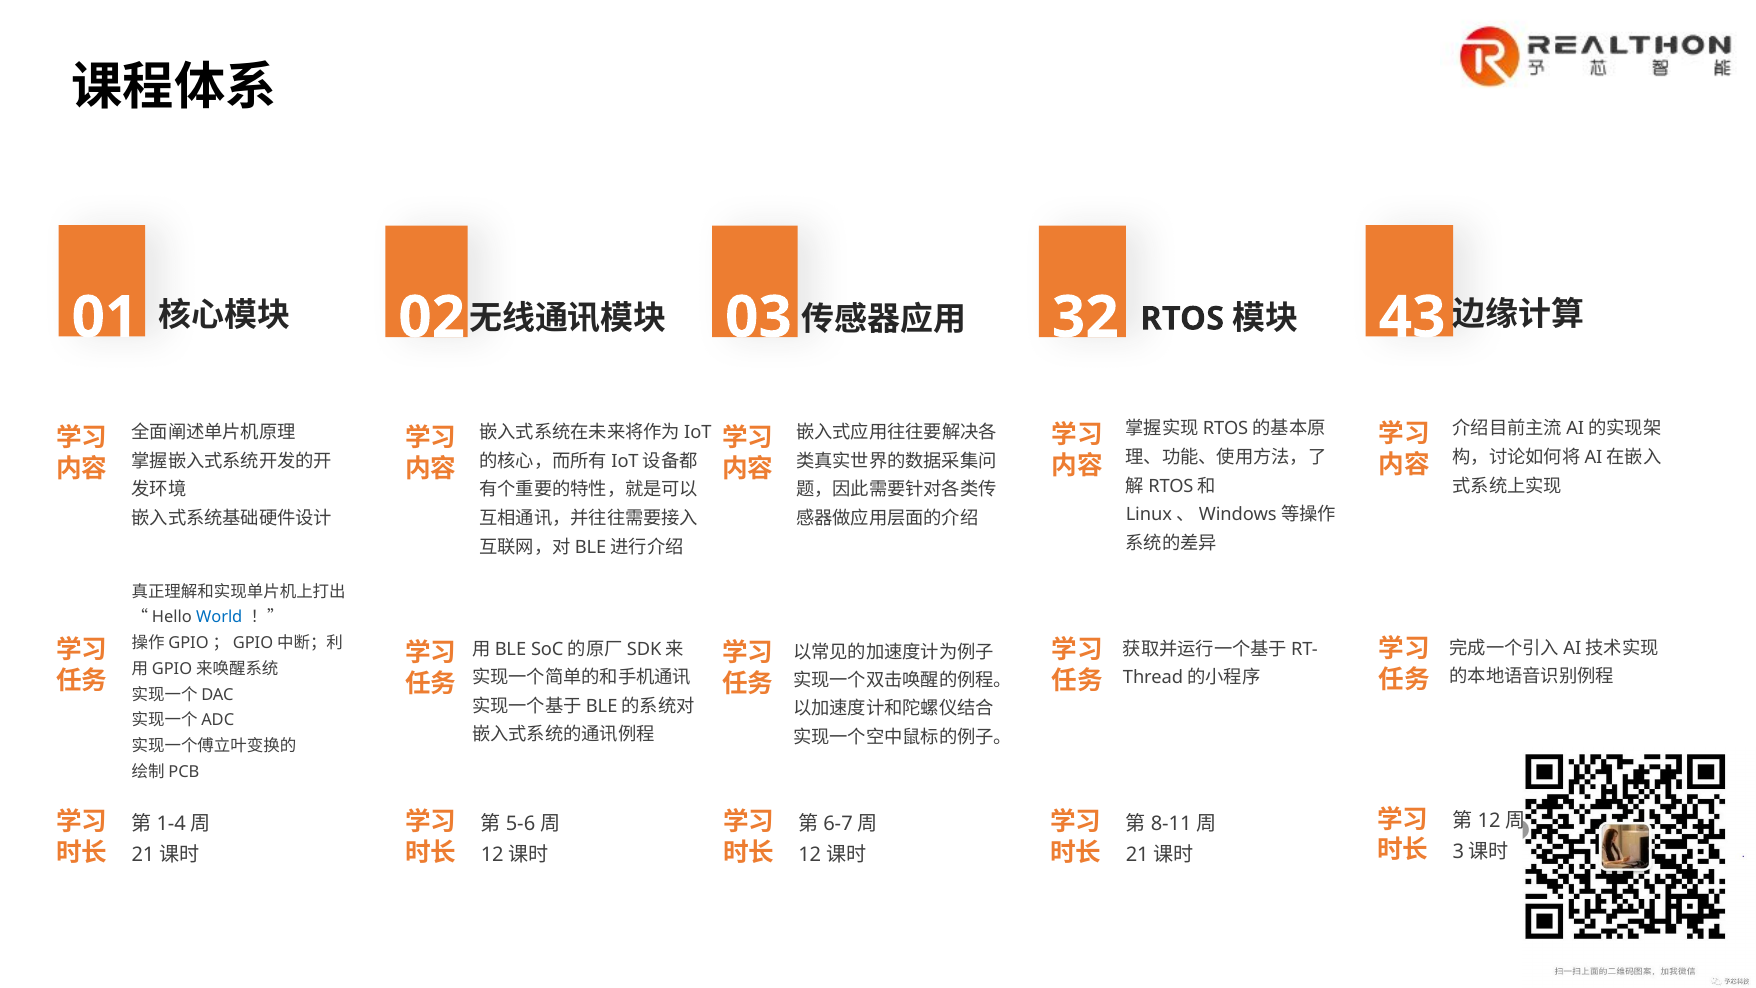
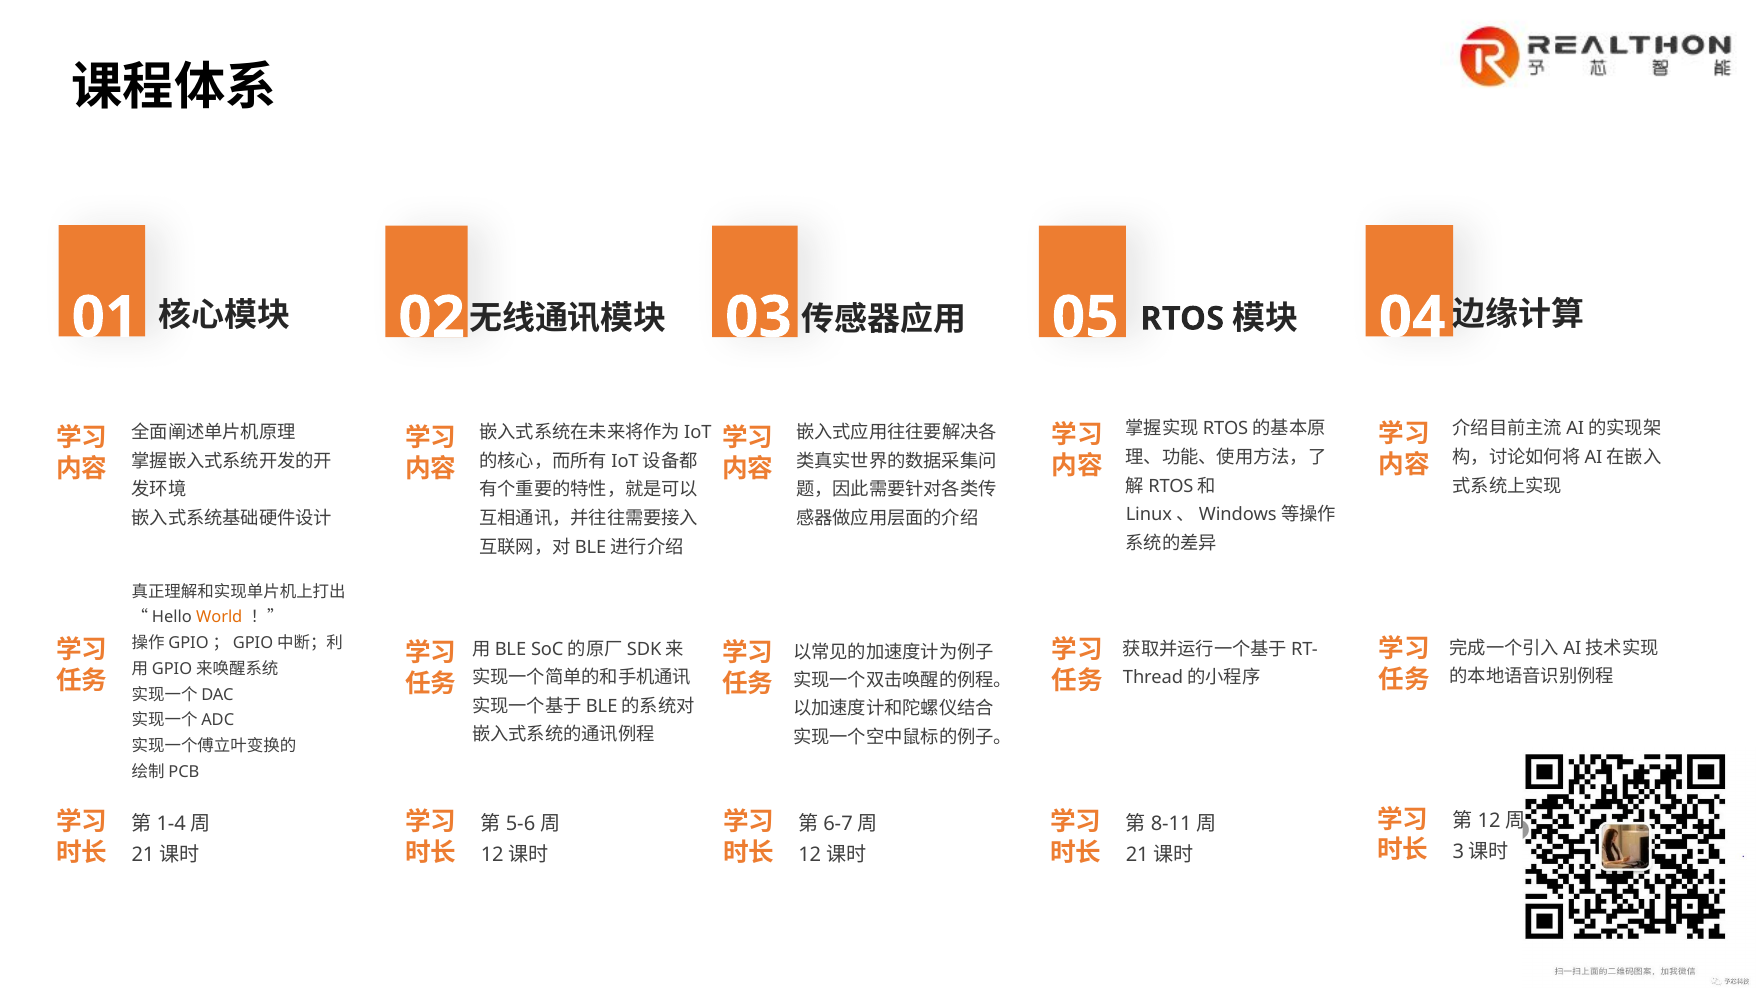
32: 32 -> 05
43: 43 -> 04
World colour: blue -> orange
